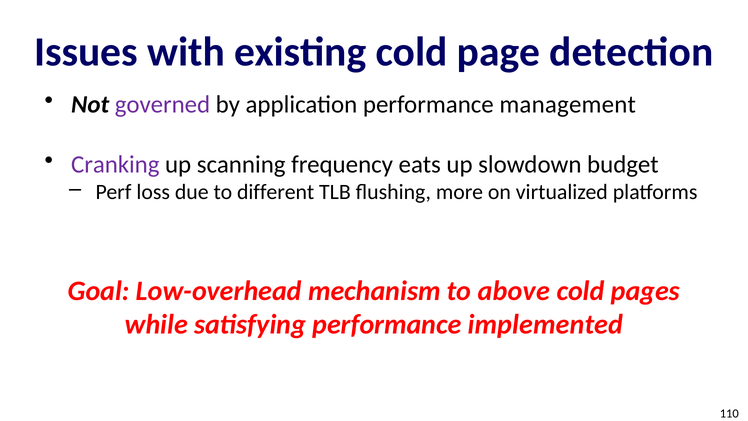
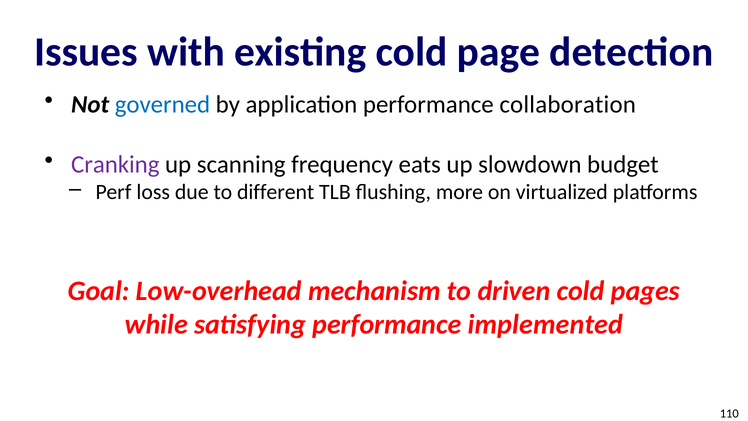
governed colour: purple -> blue
management: management -> collaboration
above: above -> driven
